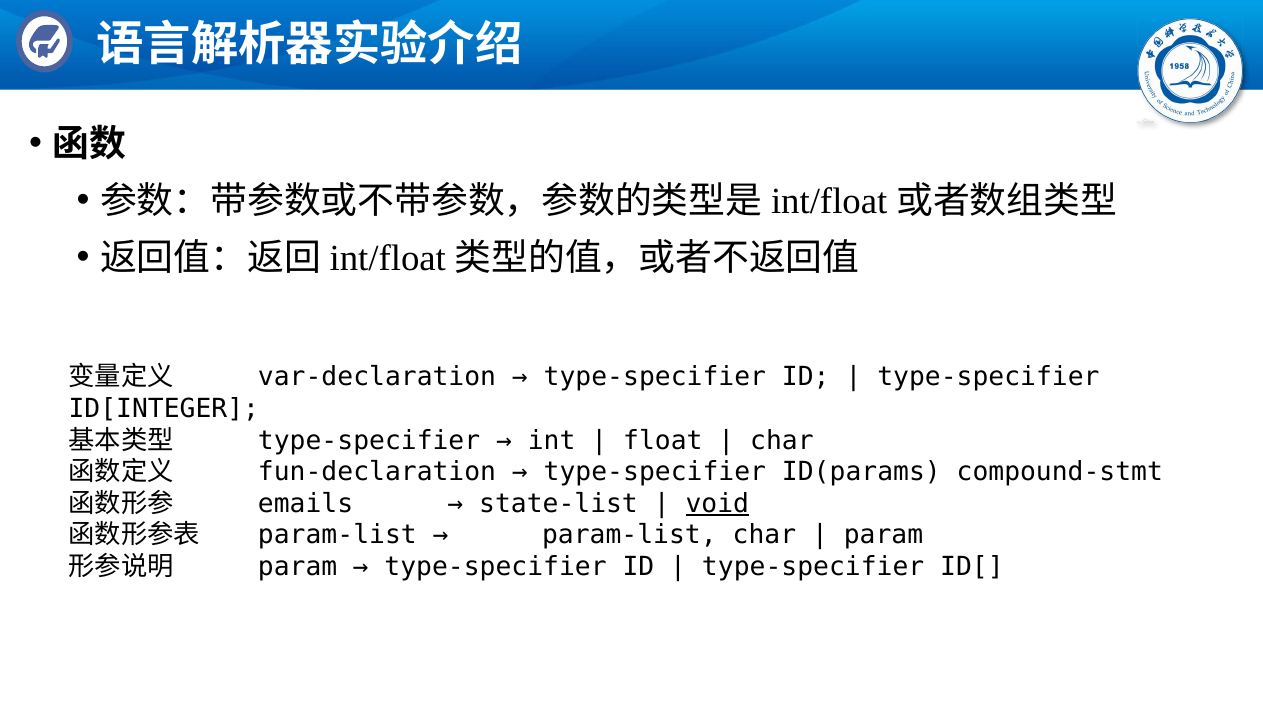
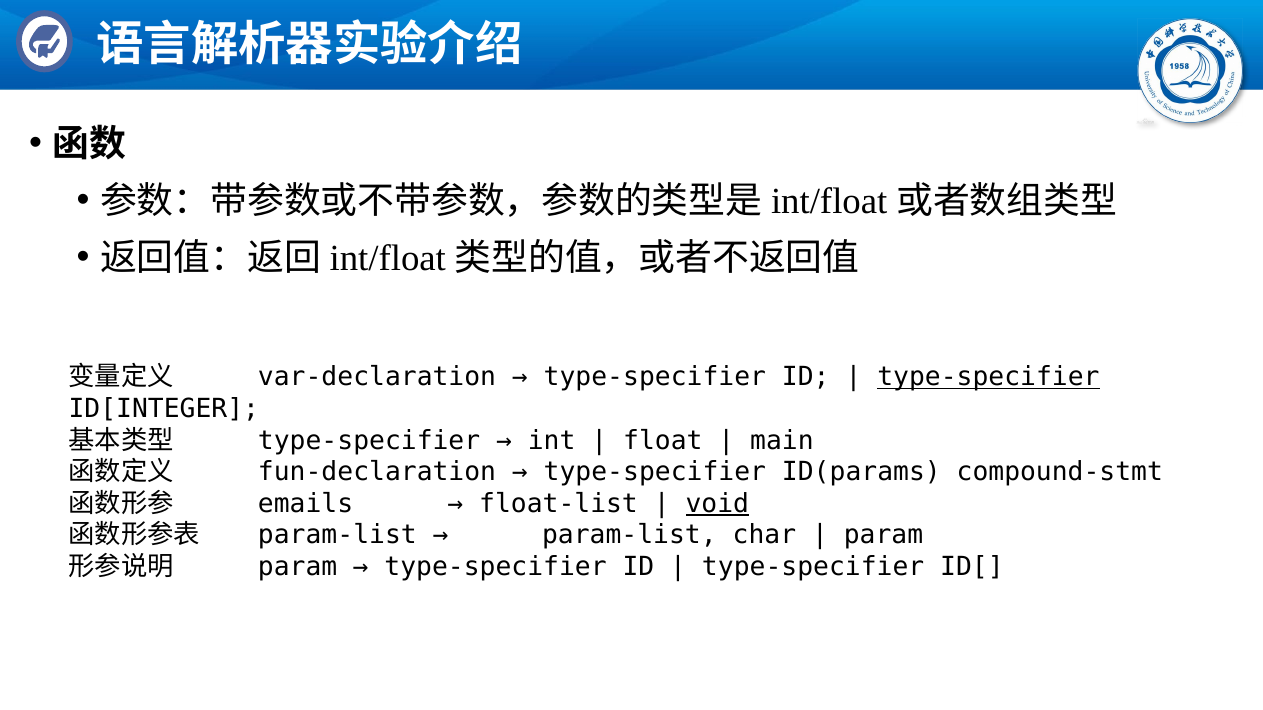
type-specifier at (988, 378) underline: none -> present
char at (782, 441): char -> main
state-list: state-list -> float-list
